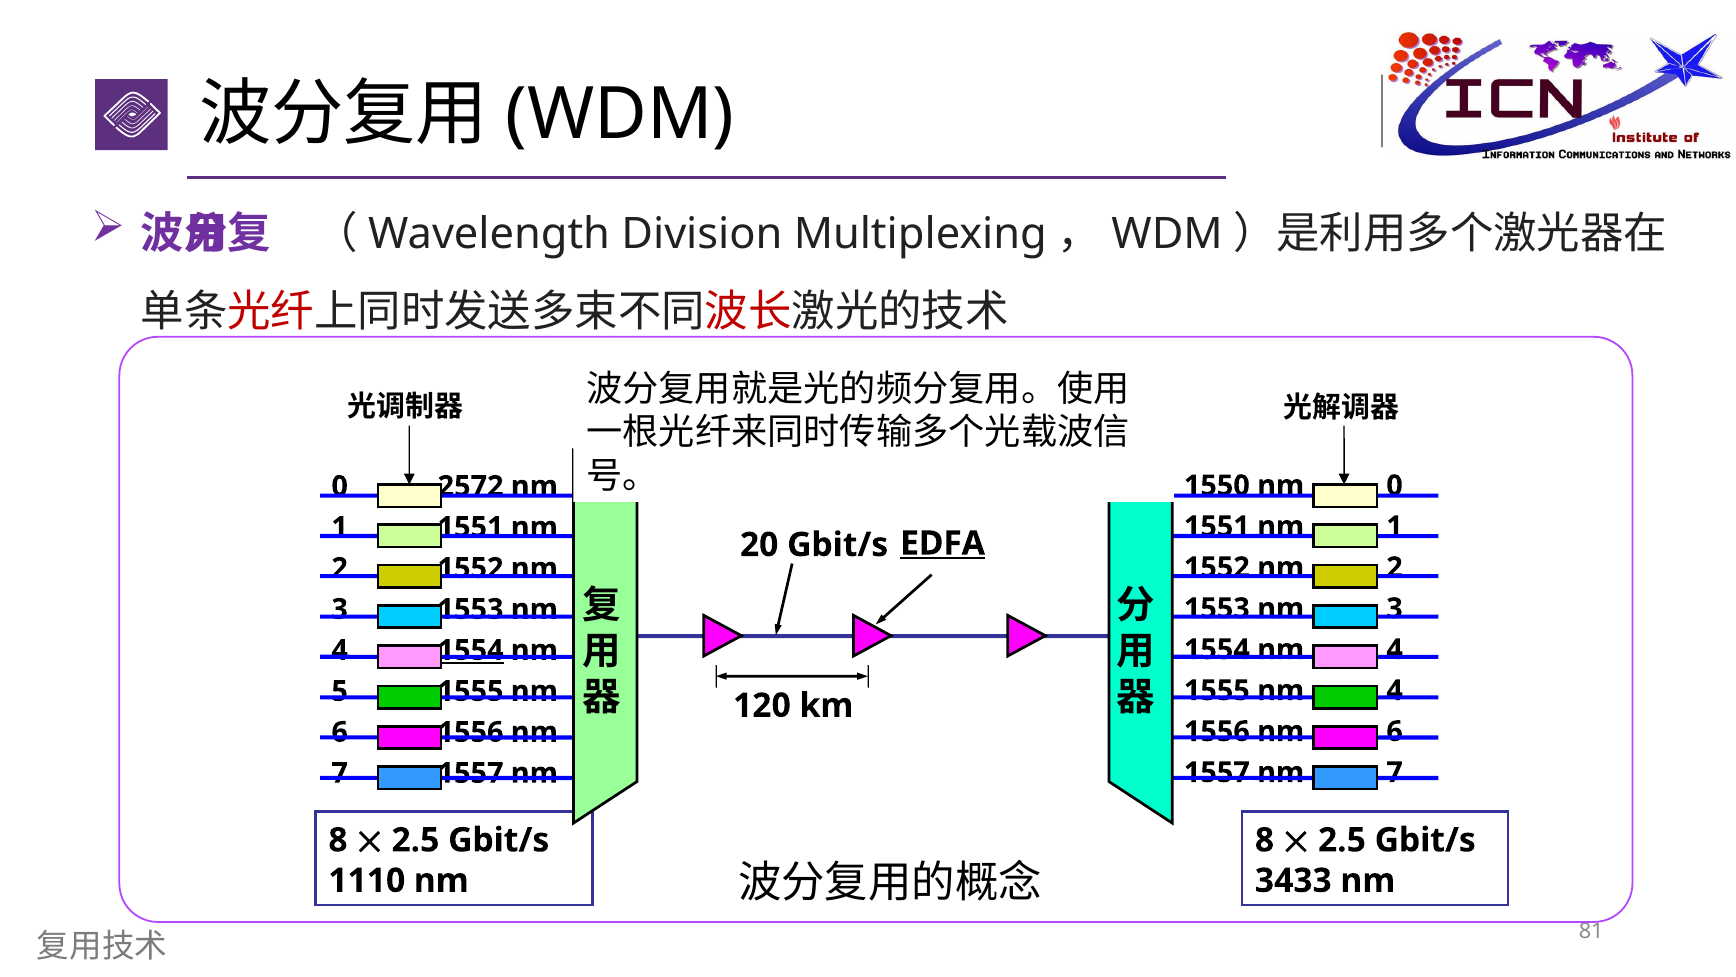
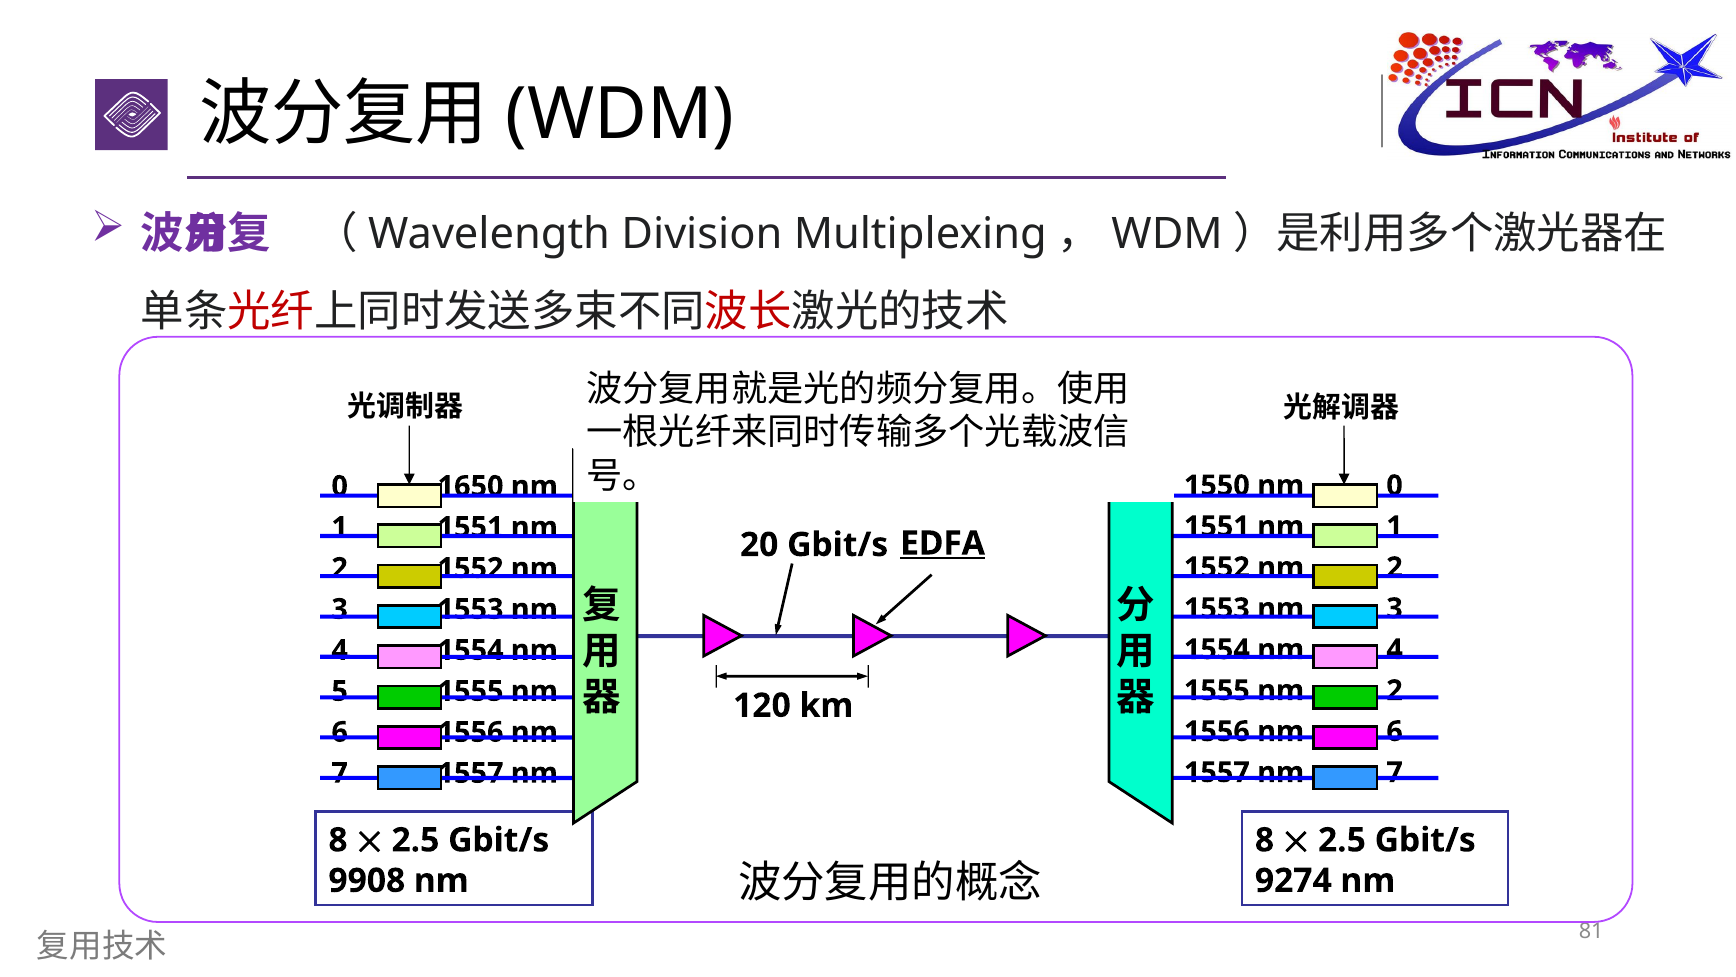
2572: 2572 -> 1650
1554 at (471, 650) underline: present -> none
1555 nm 4: 4 -> 2
1110: 1110 -> 9908
3433: 3433 -> 9274
